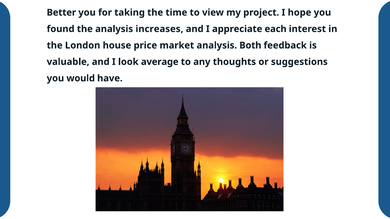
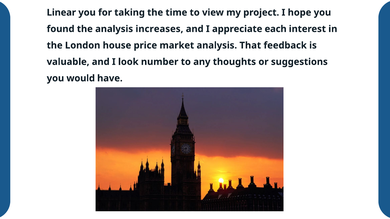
Better: Better -> Linear
Both: Both -> That
average: average -> number
